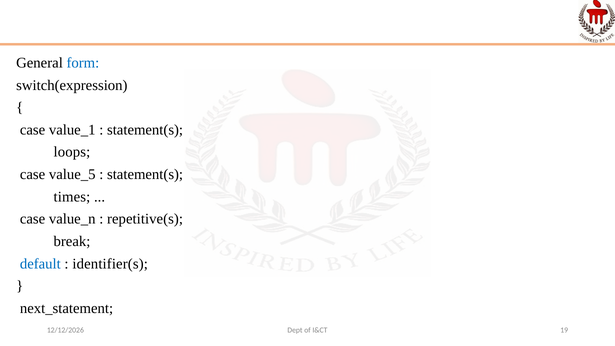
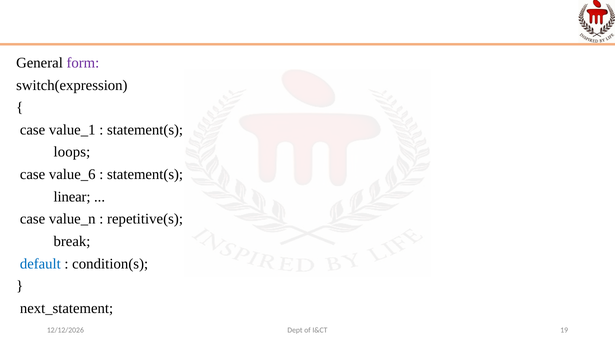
form colour: blue -> purple
value_5: value_5 -> value_6
times: times -> linear
identifier(s: identifier(s -> condition(s
